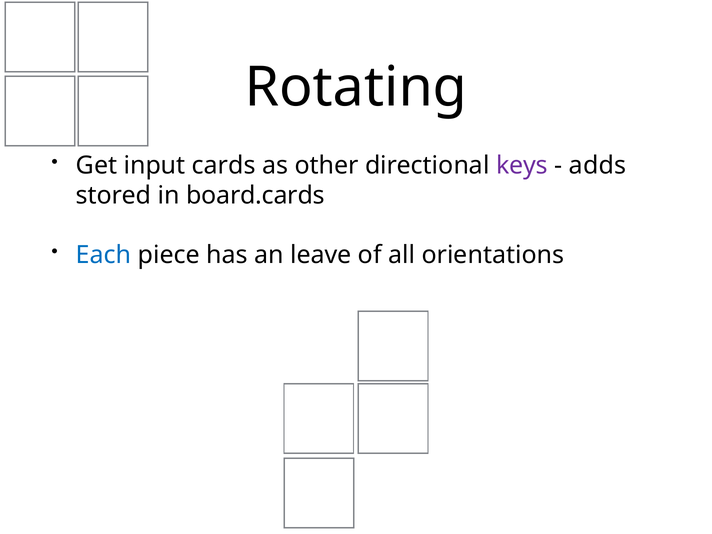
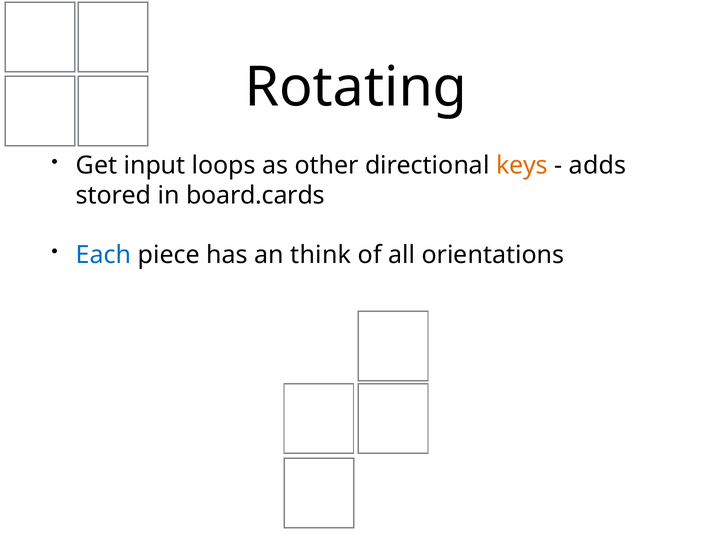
cards: cards -> loops
keys colour: purple -> orange
leave: leave -> think
